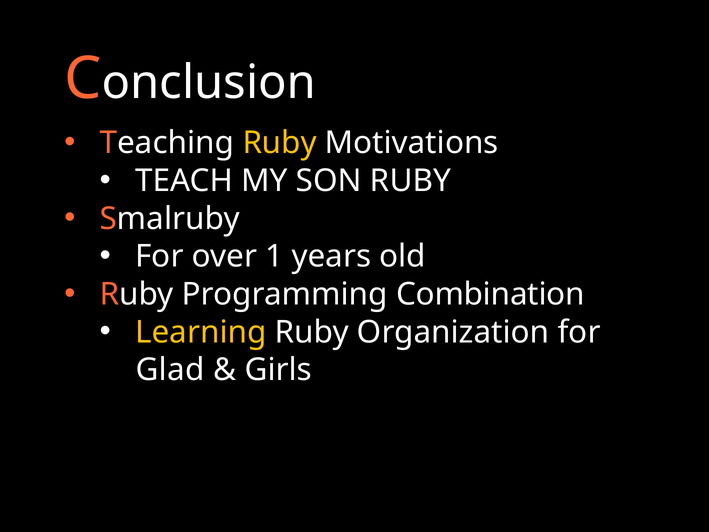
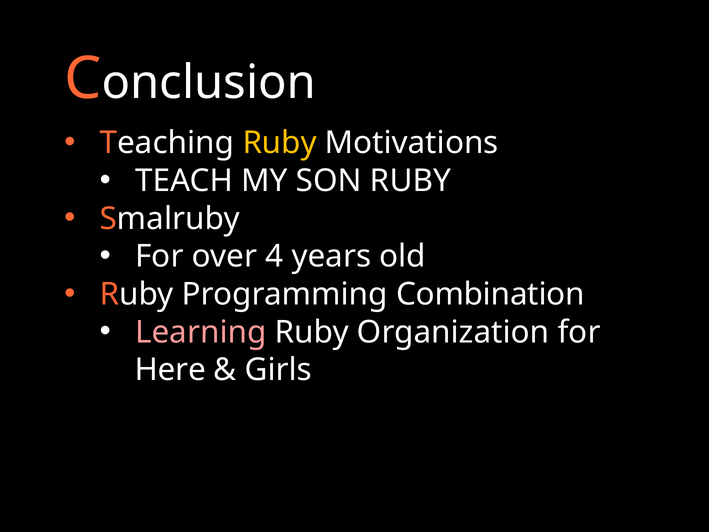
1: 1 -> 4
Learning colour: yellow -> pink
Glad: Glad -> Here
